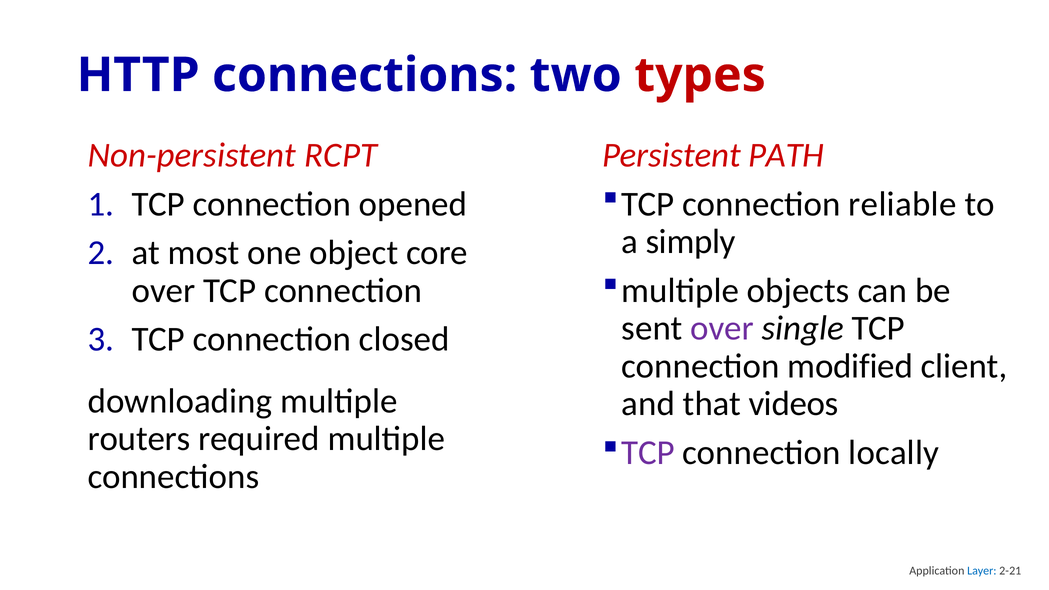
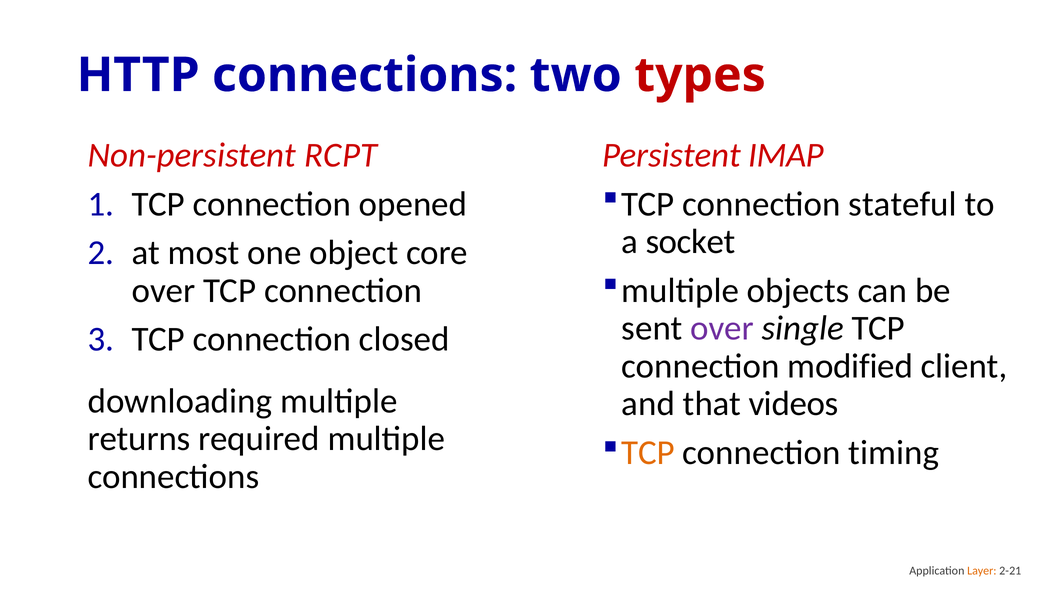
PATH: PATH -> IMAP
reliable: reliable -> stateful
simply: simply -> socket
routers: routers -> returns
TCP at (648, 453) colour: purple -> orange
locally: locally -> timing
Layer colour: blue -> orange
